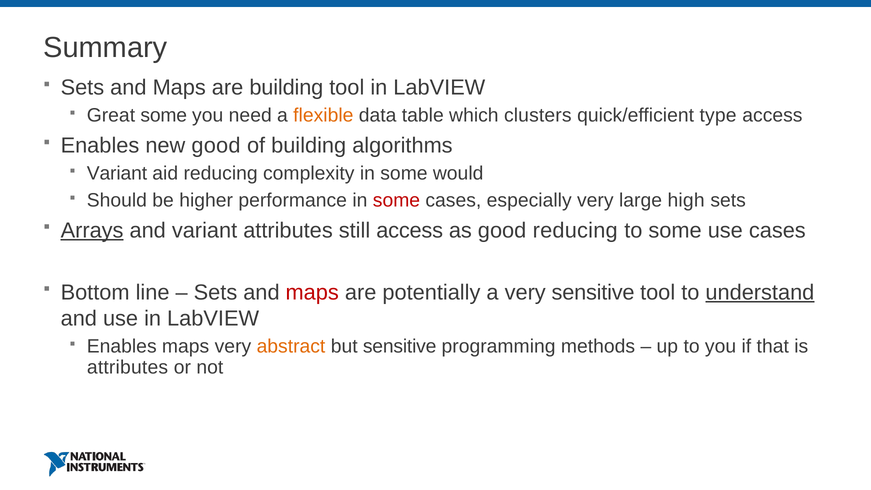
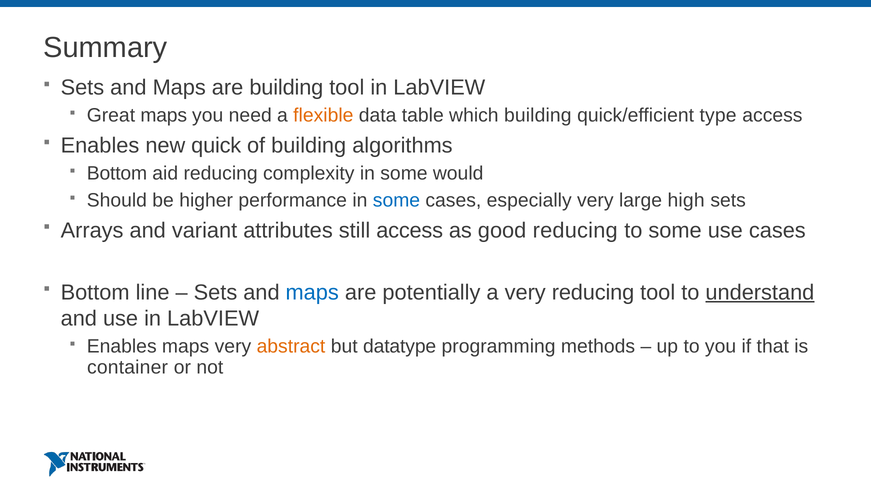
Great some: some -> maps
which clusters: clusters -> building
new good: good -> quick
Variant at (117, 173): Variant -> Bottom
some at (396, 200) colour: red -> blue
Arrays underline: present -> none
maps at (312, 292) colour: red -> blue
very sensitive: sensitive -> reducing
but sensitive: sensitive -> datatype
attributes at (128, 367): attributes -> container
